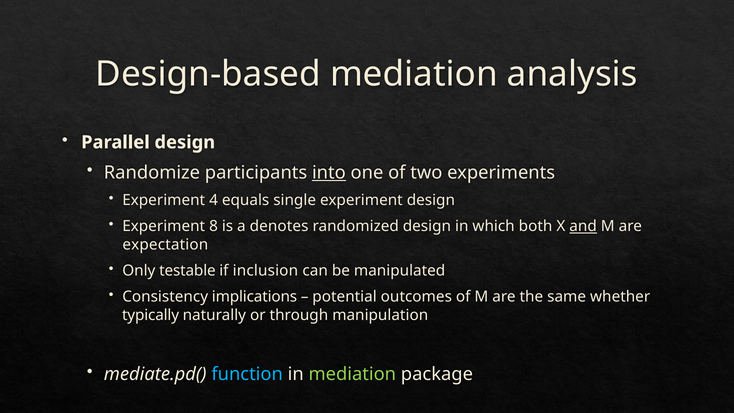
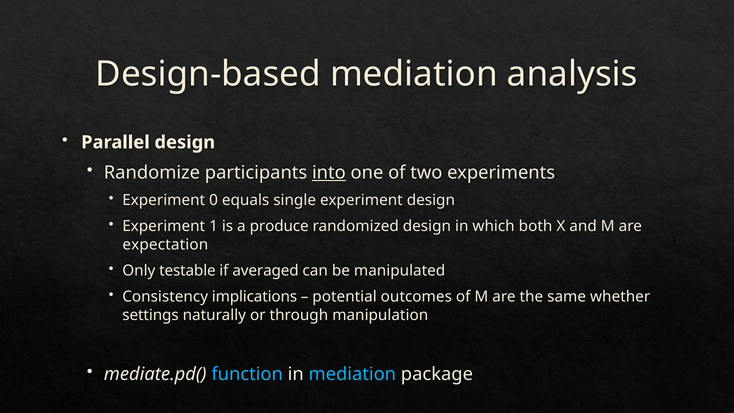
4: 4 -> 0
8: 8 -> 1
denotes: denotes -> produce
and underline: present -> none
inclusion: inclusion -> averaged
typically: typically -> settings
mediation at (352, 374) colour: light green -> light blue
